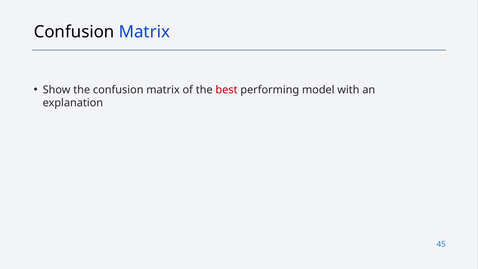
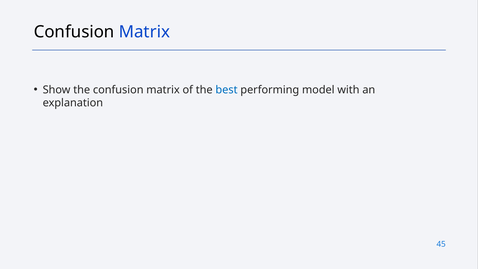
best colour: red -> blue
